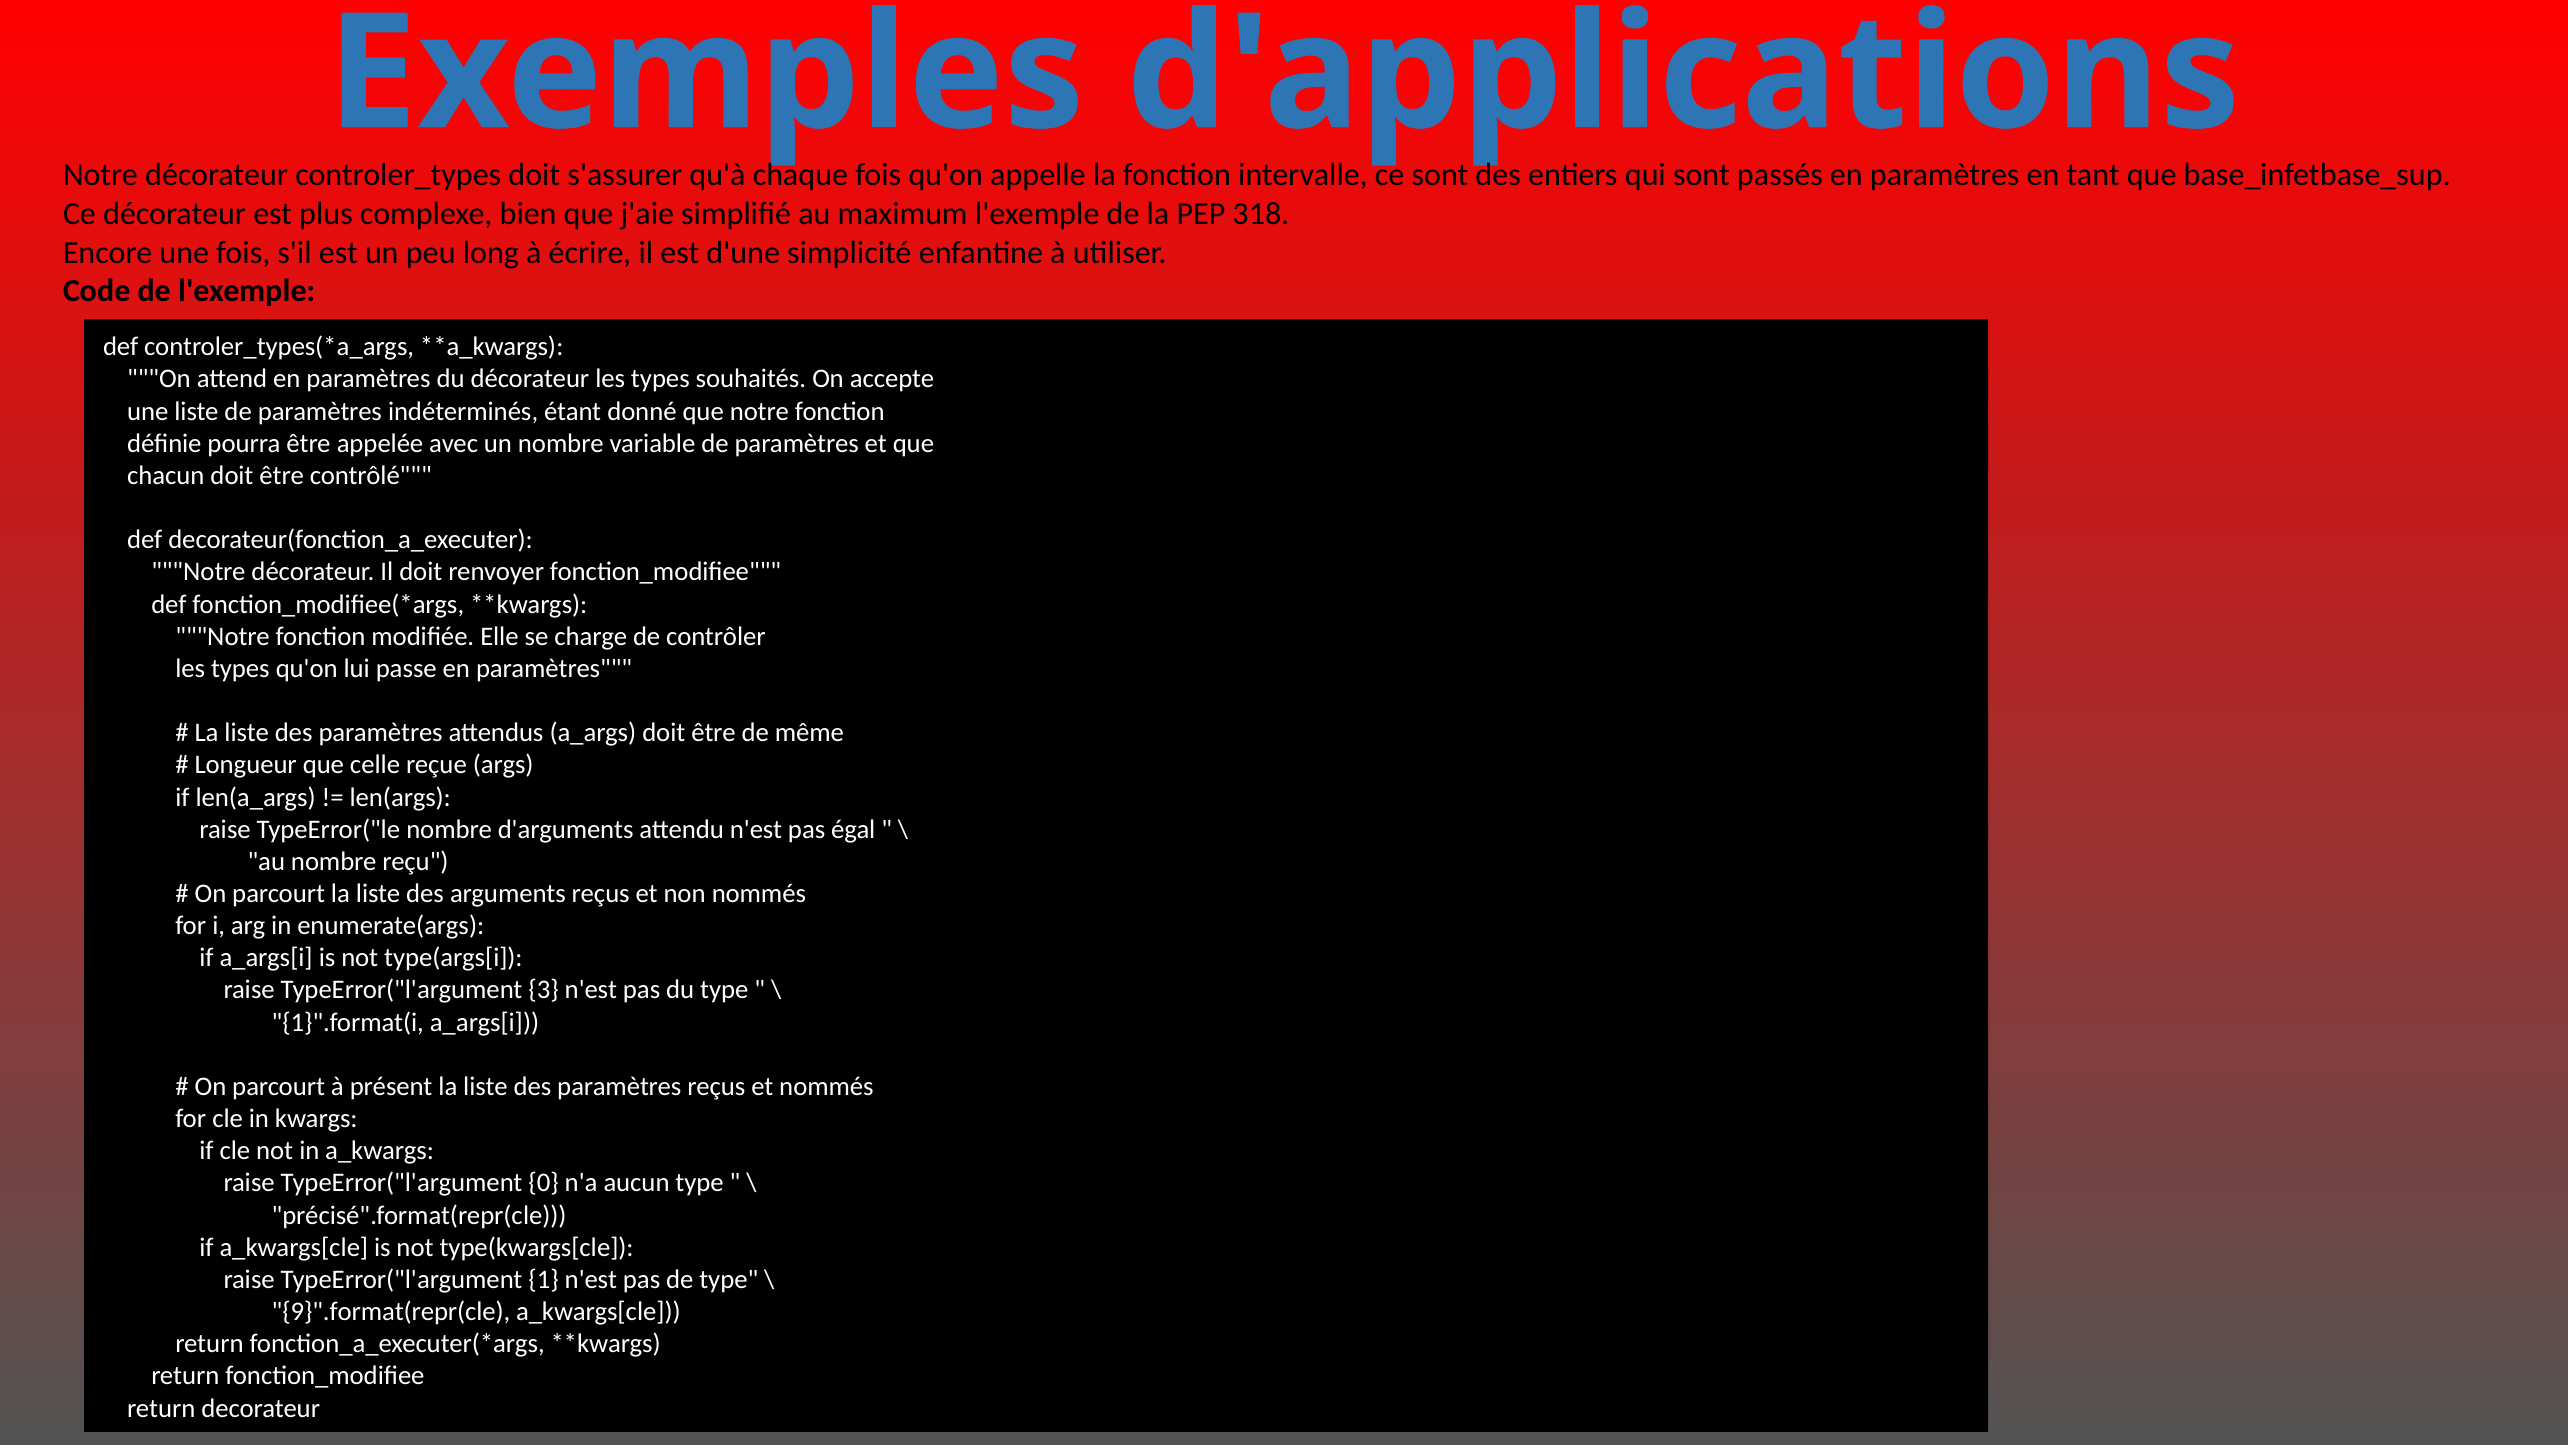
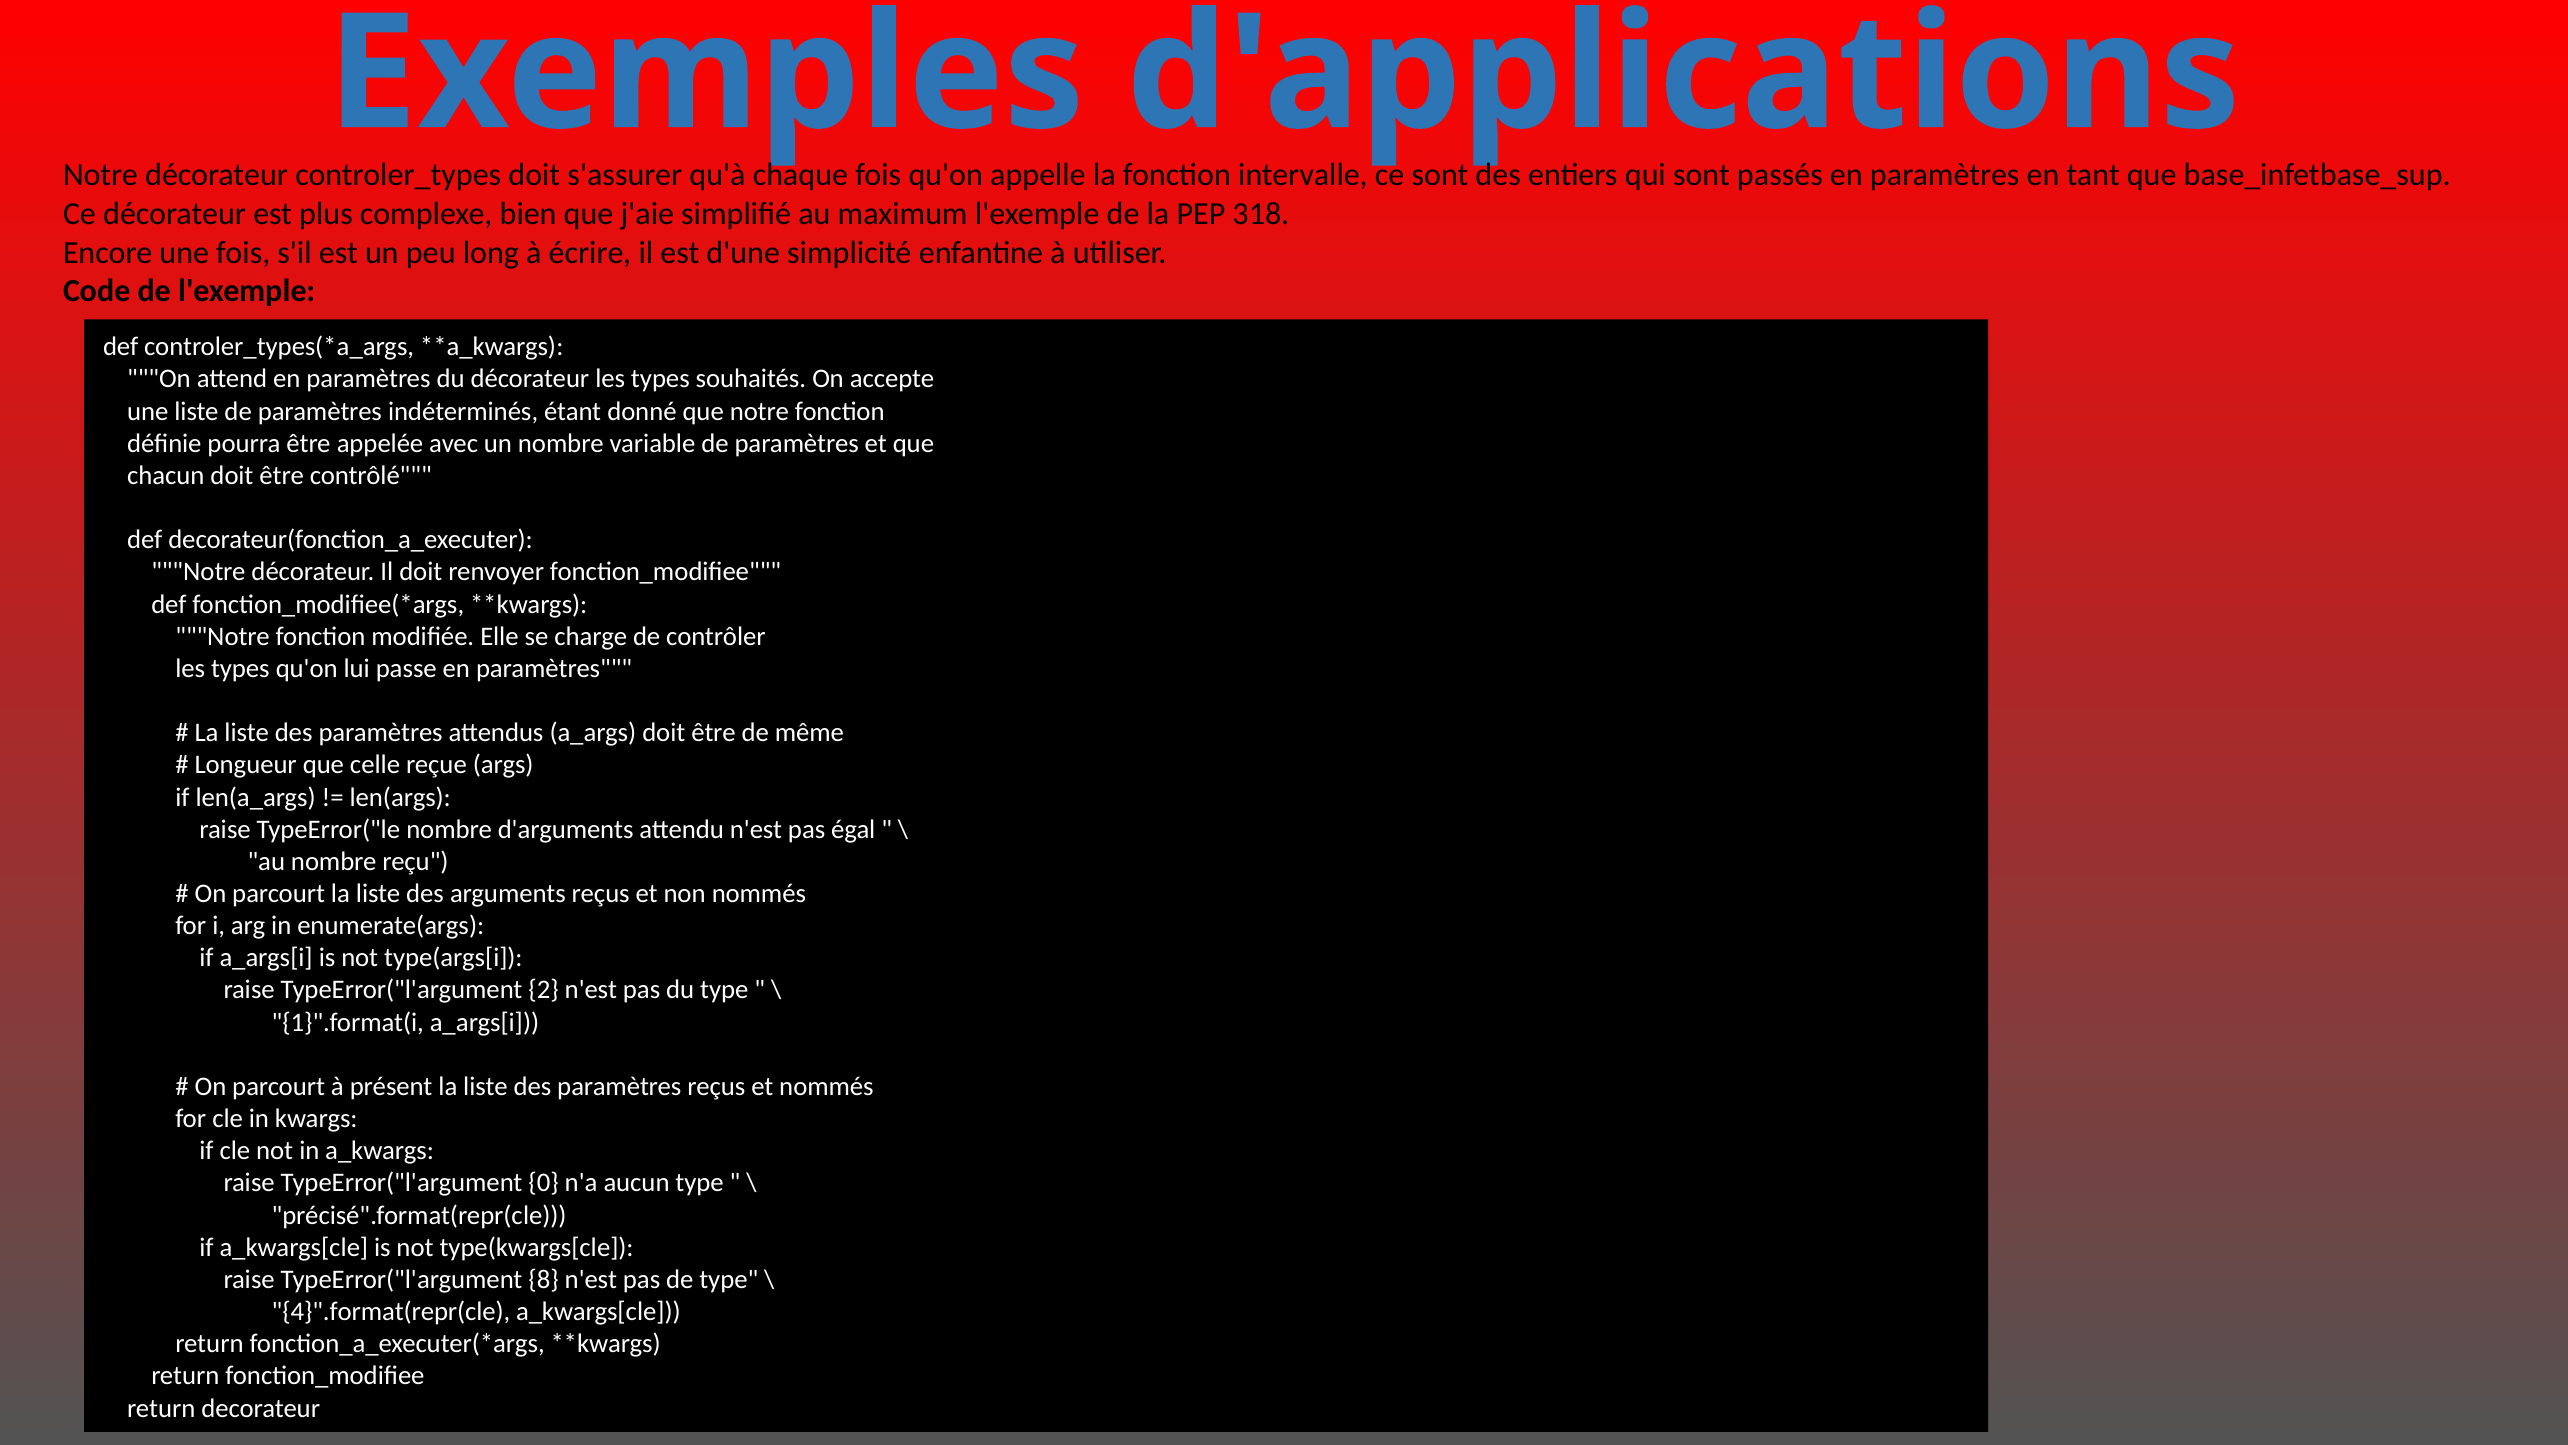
3: 3 -> 2
1: 1 -> 8
9}".format(repr(cle: 9}".format(repr(cle -> 4}".format(repr(cle
